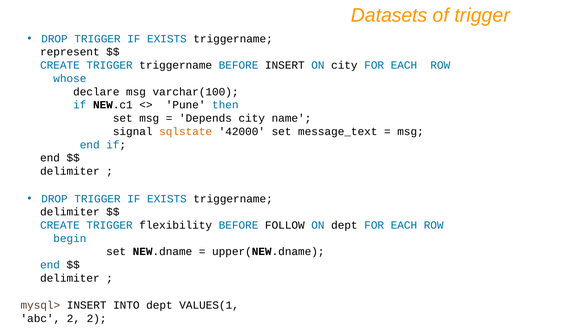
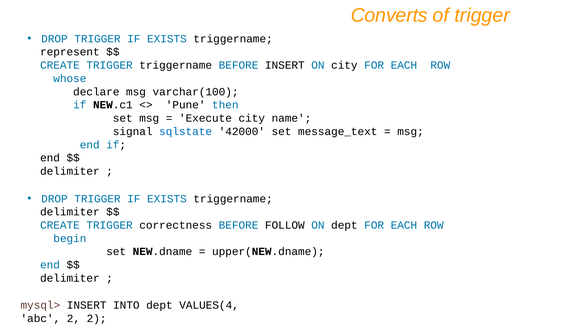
Datasets: Datasets -> Converts
Depends: Depends -> Execute
sqlstate colour: orange -> blue
flexibility: flexibility -> correctness
VALUES(1: VALUES(1 -> VALUES(4
